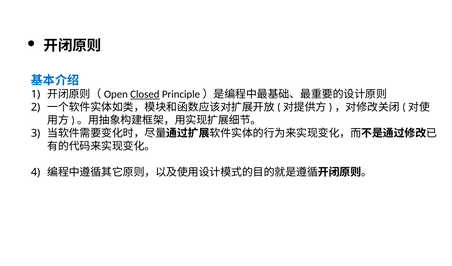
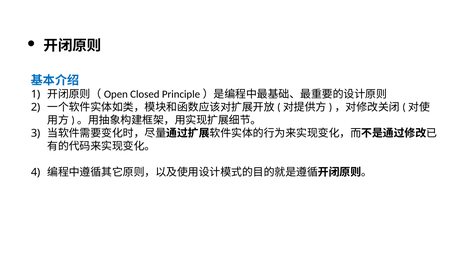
Closed underline: present -> none
